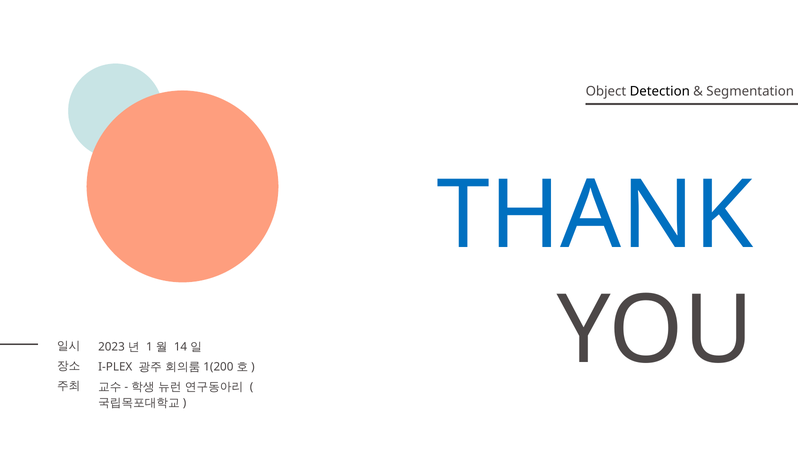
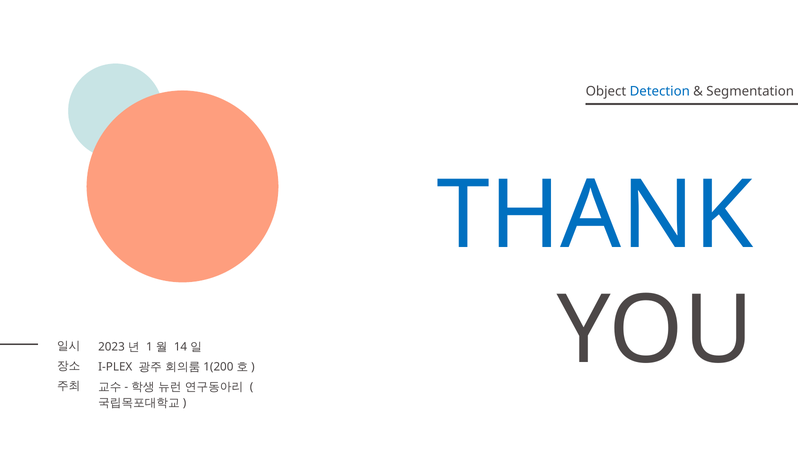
Detection colour: black -> blue
